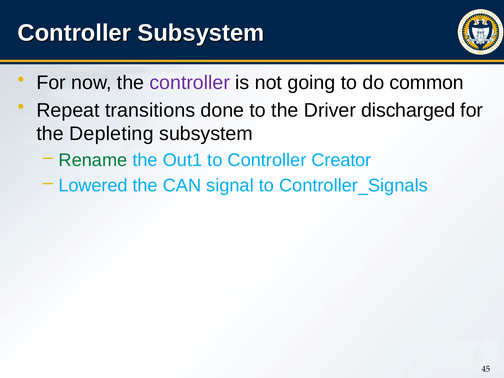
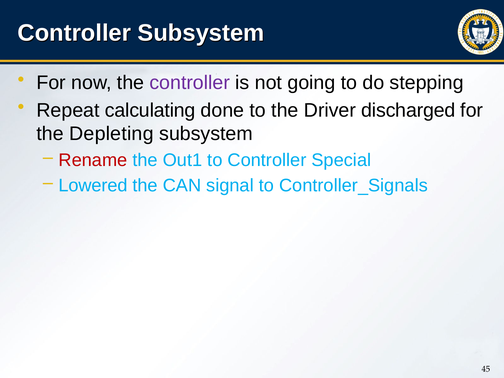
common: common -> stepping
transitions: transitions -> calculating
Rename colour: green -> red
Creator: Creator -> Special
